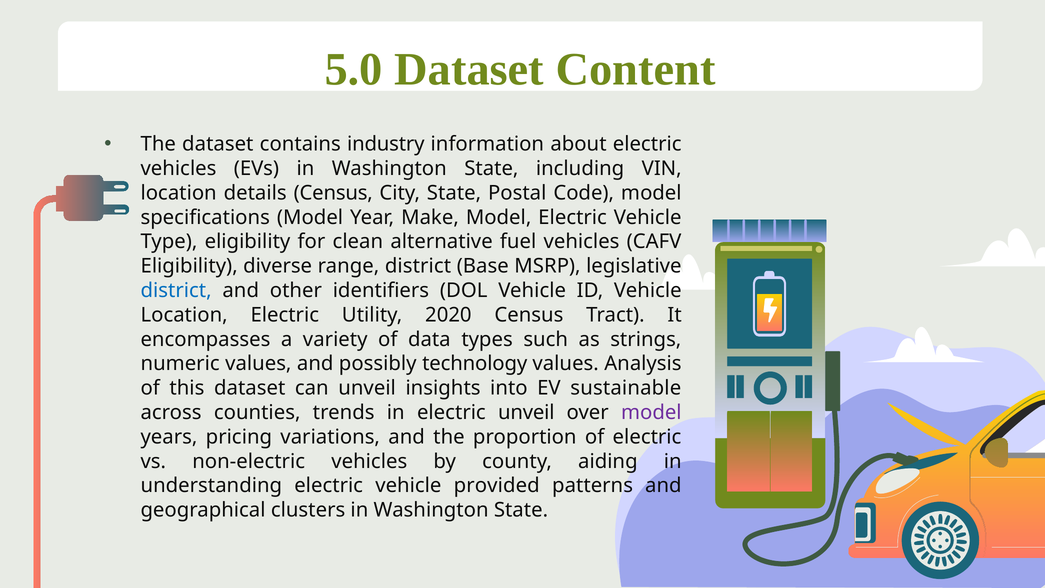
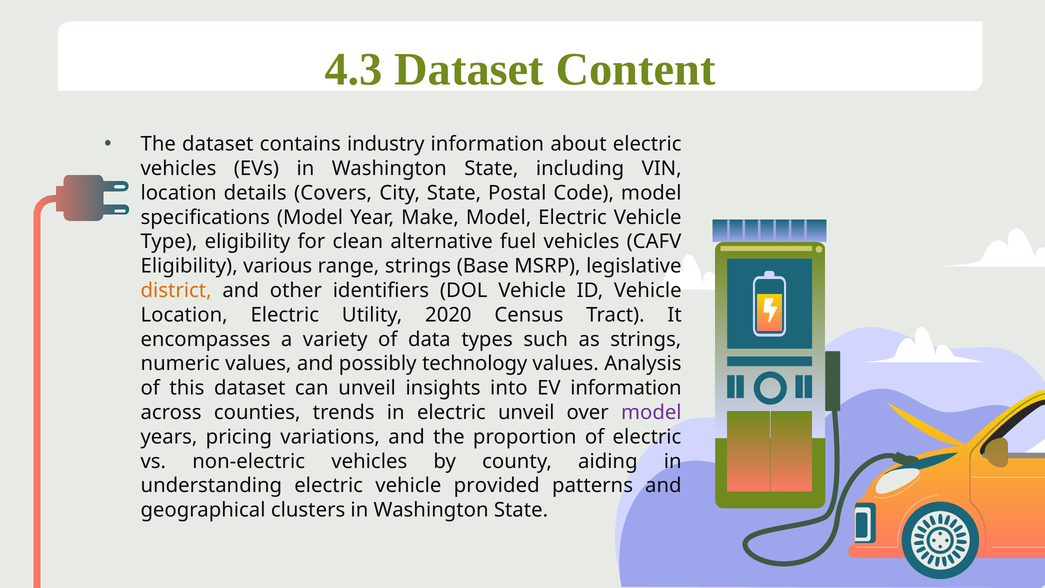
5.0: 5.0 -> 4.3
details Census: Census -> Covers
diverse: diverse -> various
range district: district -> strings
district at (176, 290) colour: blue -> orange
EV sustainable: sustainable -> information
